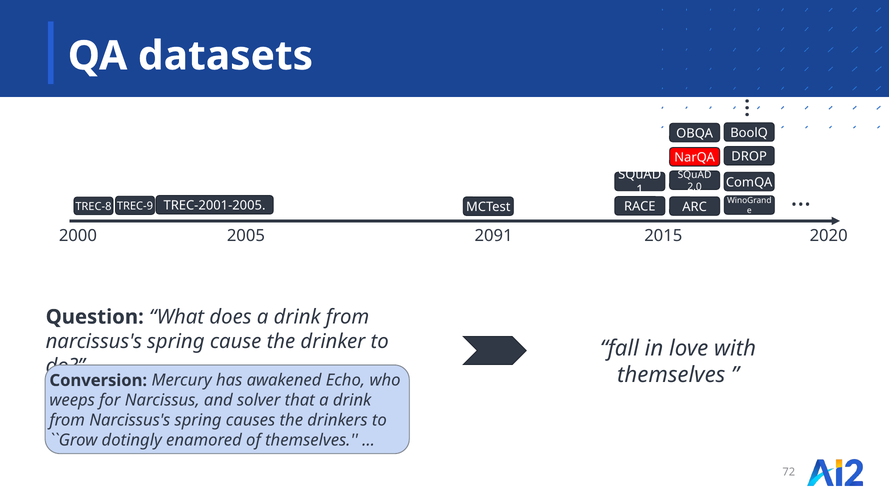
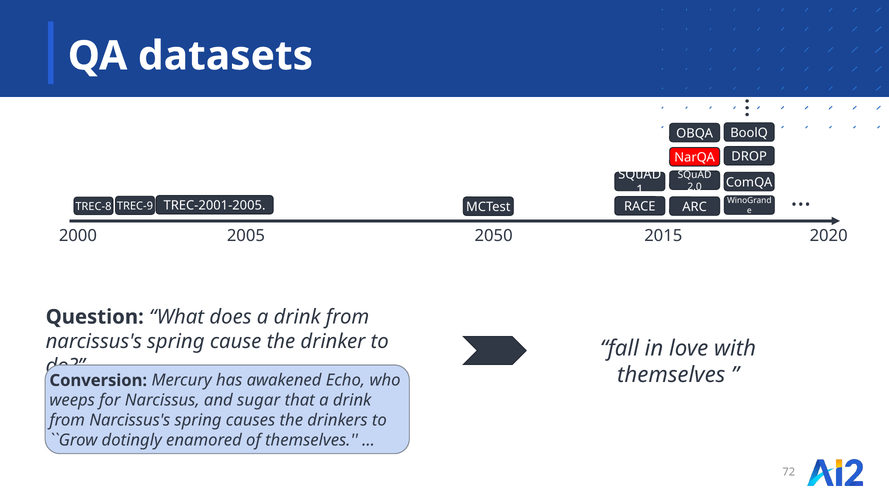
2091: 2091 -> 2050
solver: solver -> sugar
